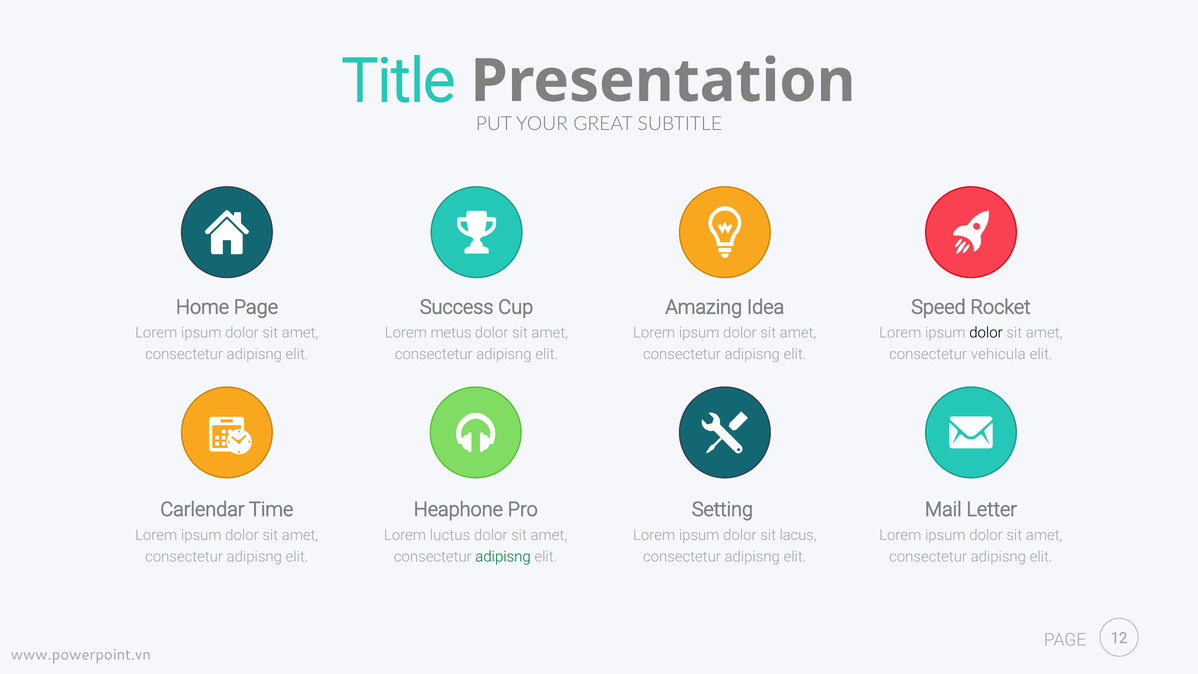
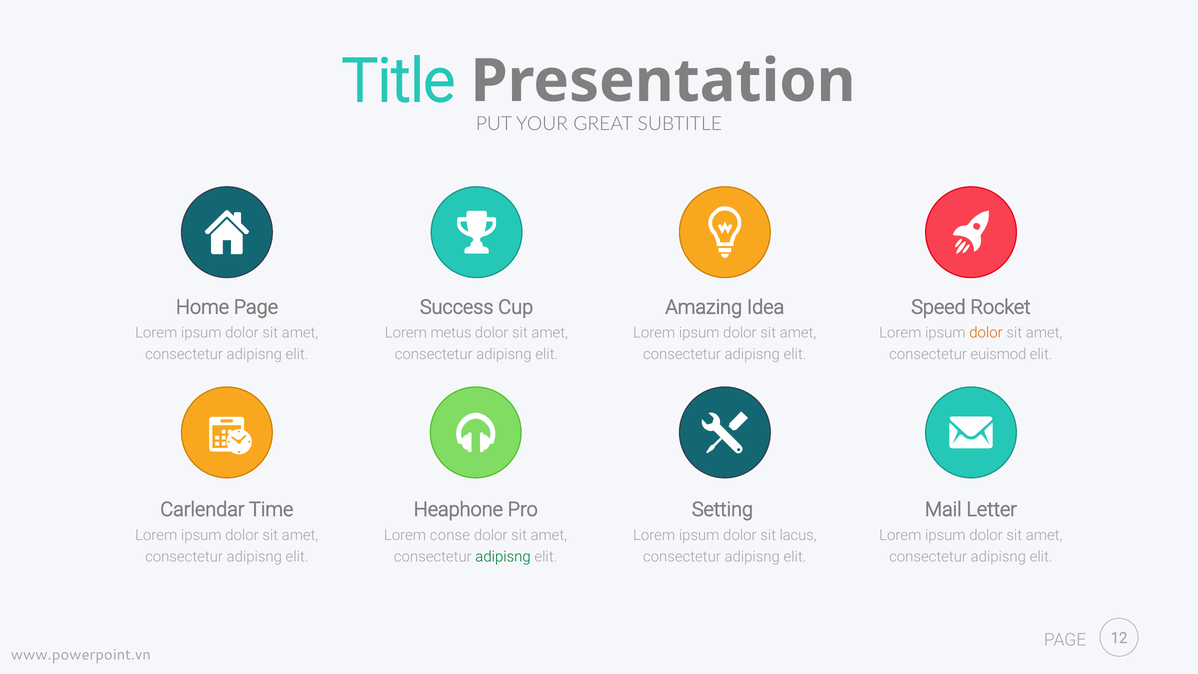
dolor at (986, 333) colour: black -> orange
vehicula: vehicula -> euismod
luctus: luctus -> conse
